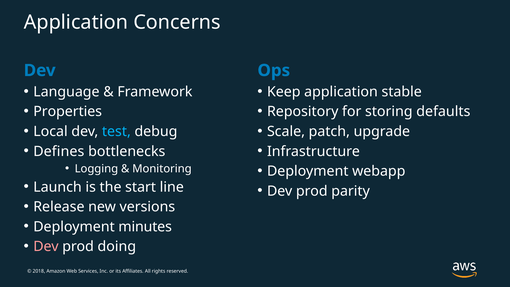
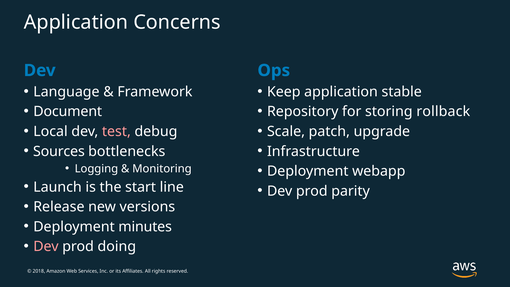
Properties: Properties -> Document
defaults: defaults -> rollback
test colour: light blue -> pink
Defines: Defines -> Sources
